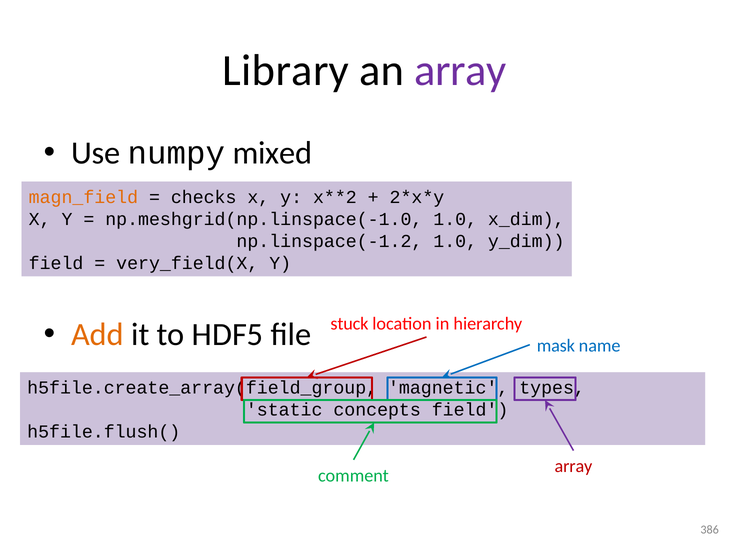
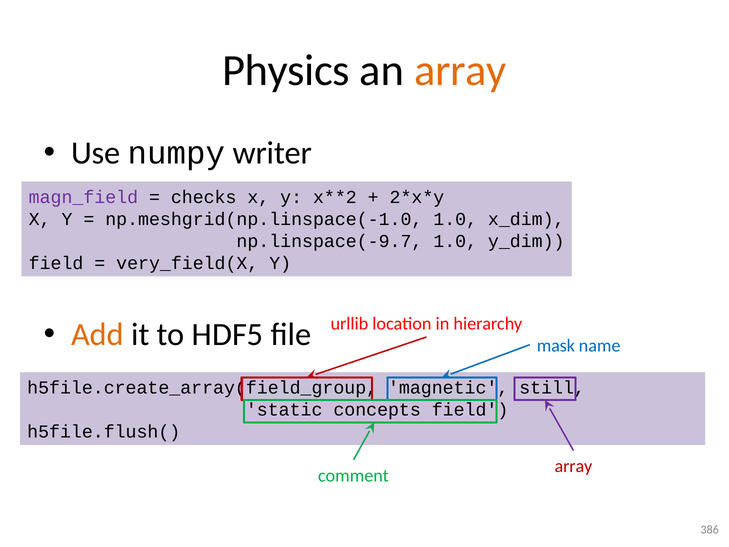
Library: Library -> Physics
array at (460, 71) colour: purple -> orange
mixed: mixed -> writer
magn_field colour: orange -> purple
np.linspace(-1.2: np.linspace(-1.2 -> np.linspace(-9.7
stuck: stuck -> urllib
types: types -> still
